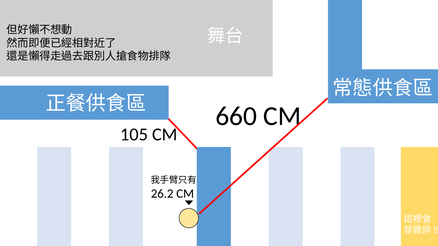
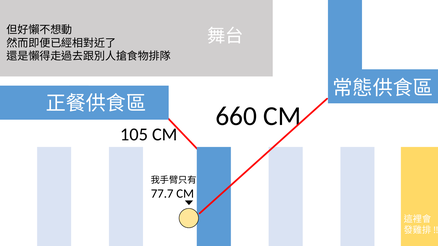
26.2: 26.2 -> 77.7
